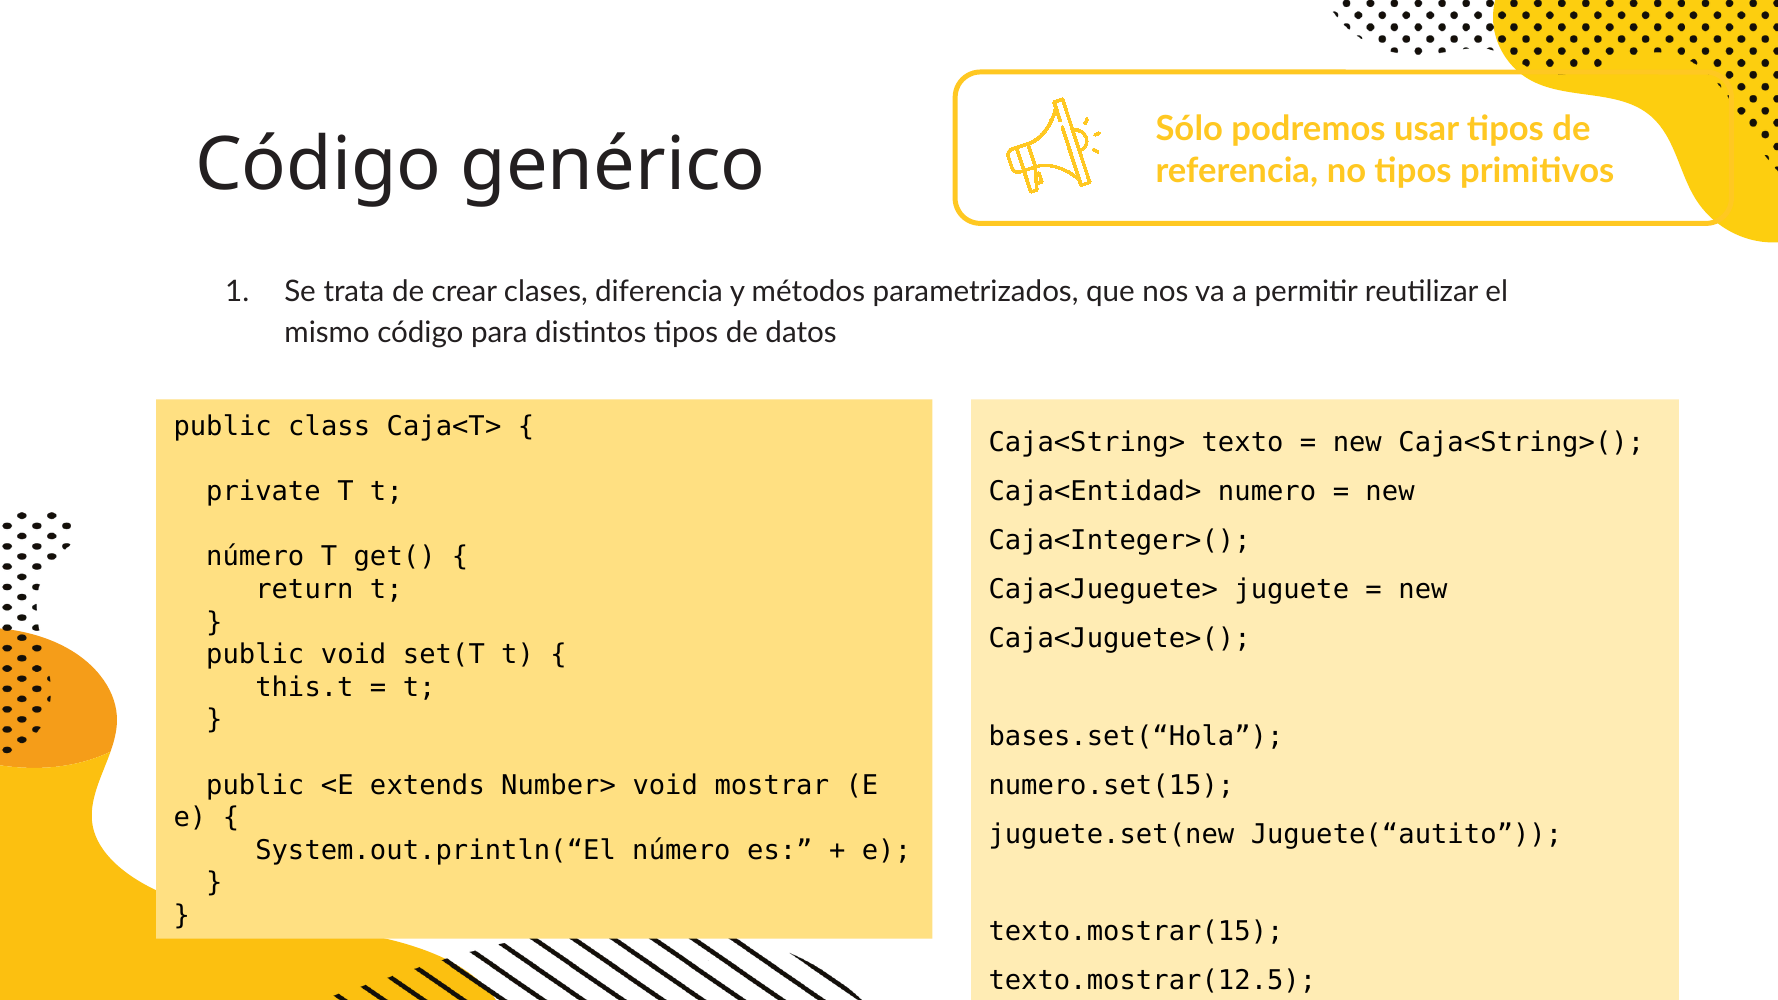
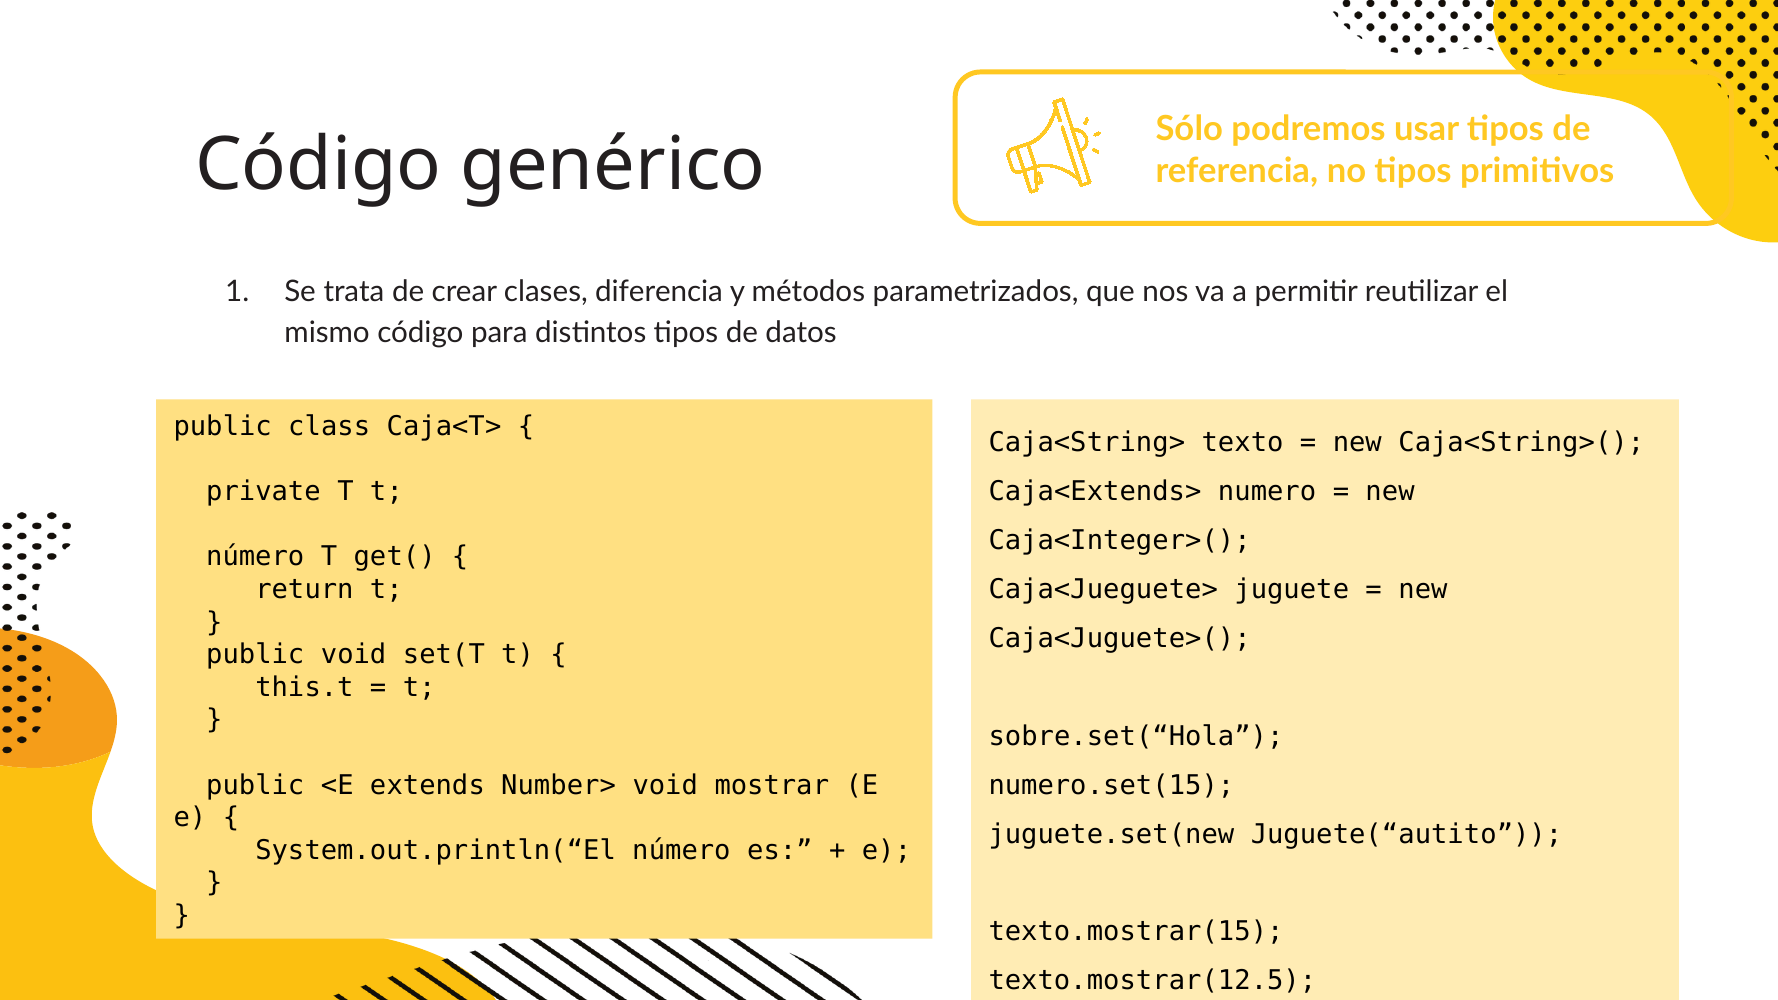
Caja<Entidad>: Caja<Entidad> -> Caja<Extends>
bases.set(“Hola: bases.set(“Hola -> sobre.set(“Hola
